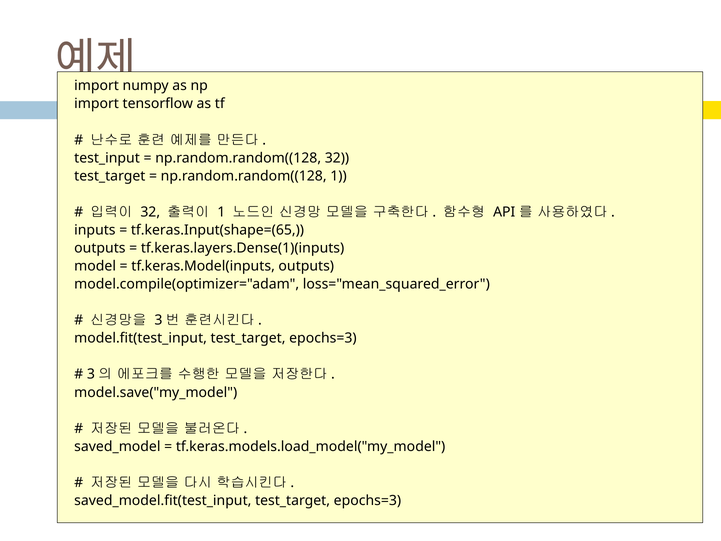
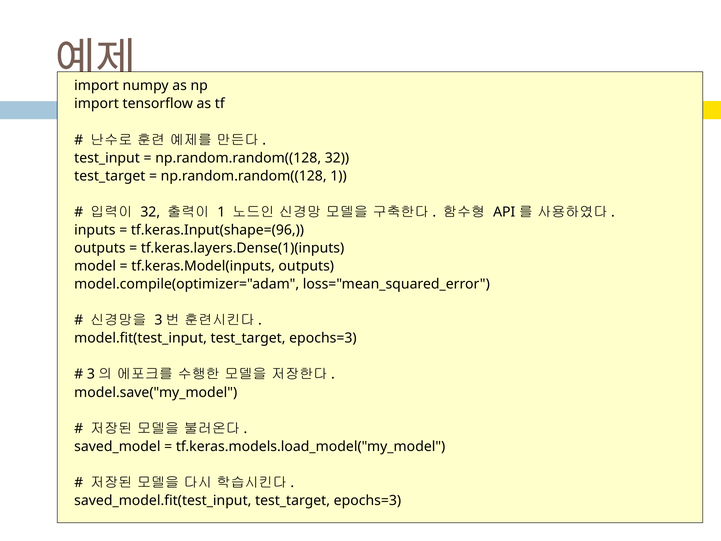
tf.keras.Input(shape=(65: tf.keras.Input(shape=(65 -> tf.keras.Input(shape=(96
